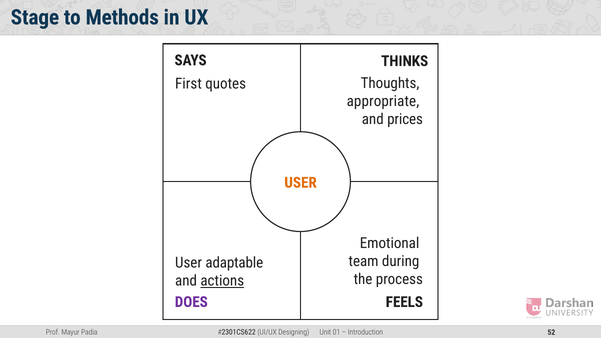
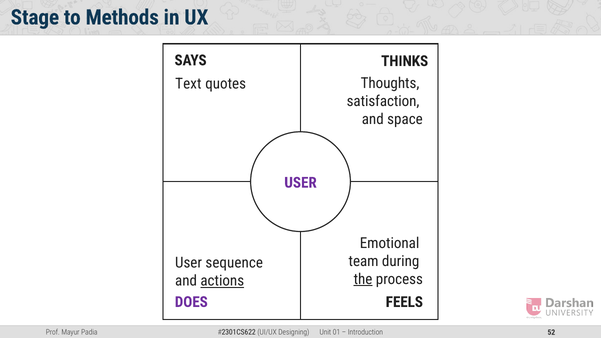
First: First -> Text
appropriate: appropriate -> satisfaction
prices: prices -> space
USER at (301, 183) colour: orange -> purple
adaptable: adaptable -> sequence
the underline: none -> present
